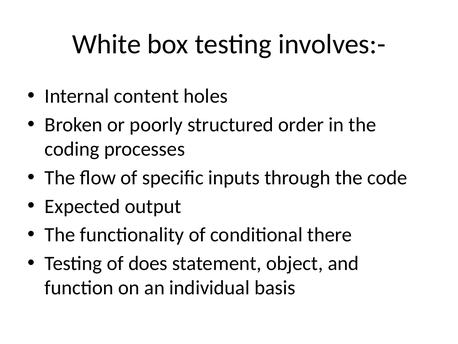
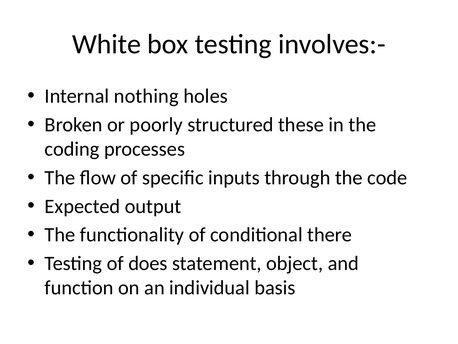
content: content -> nothing
order: order -> these
